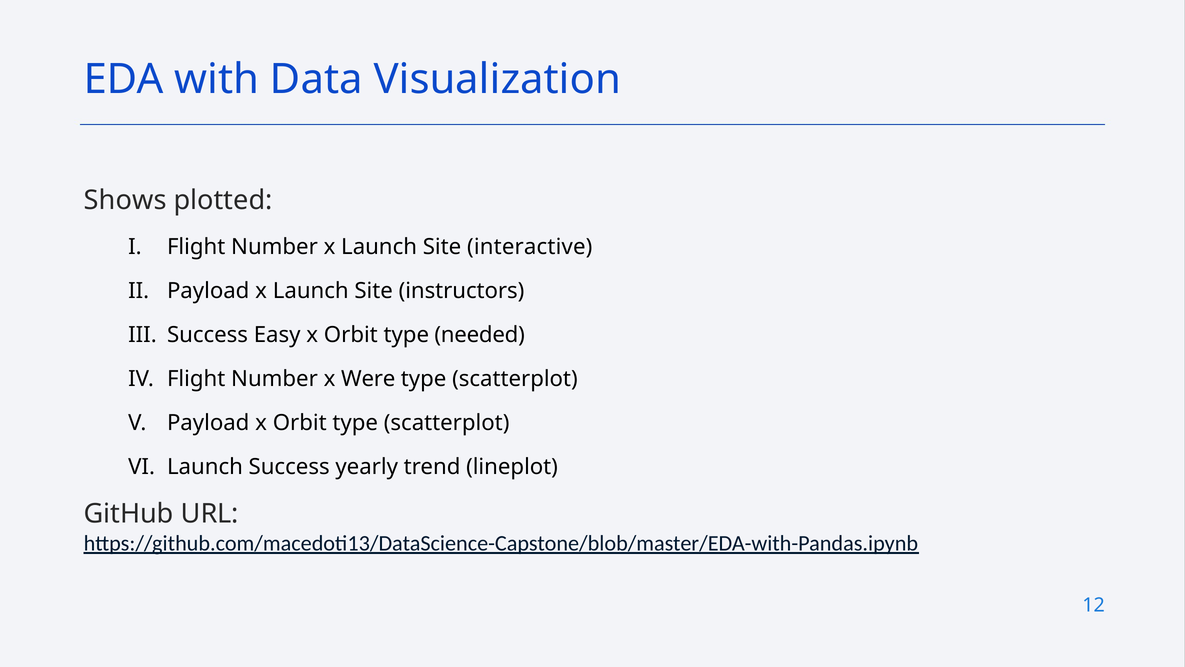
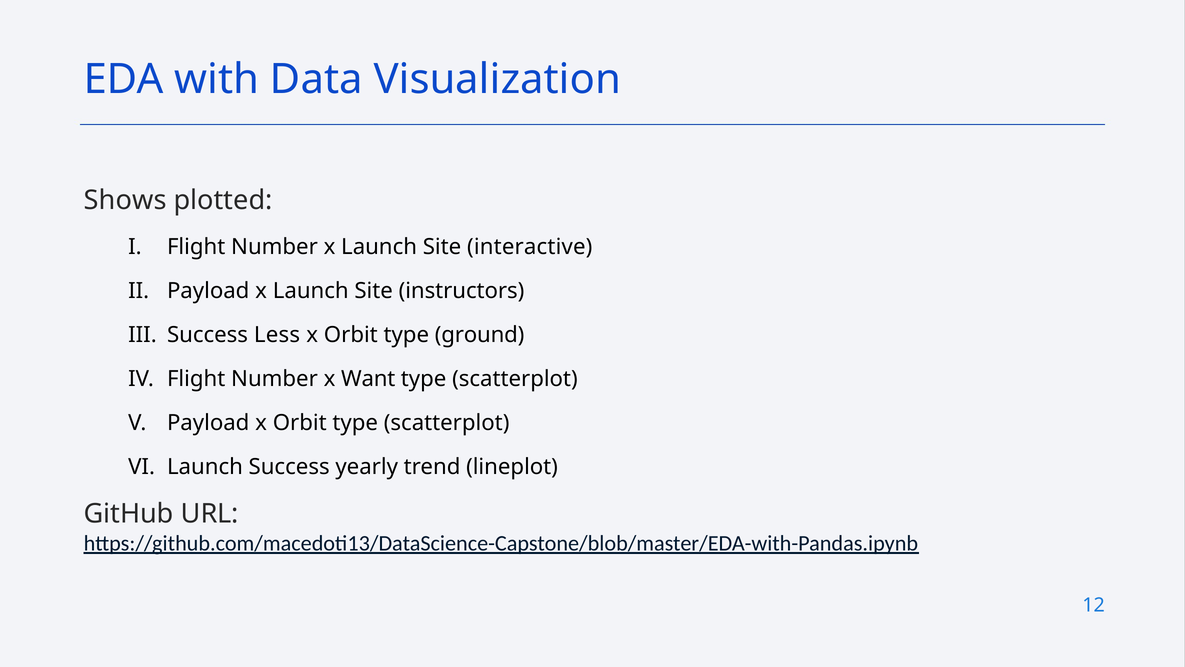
Easy: Easy -> Less
needed: needed -> ground
Were: Were -> Want
